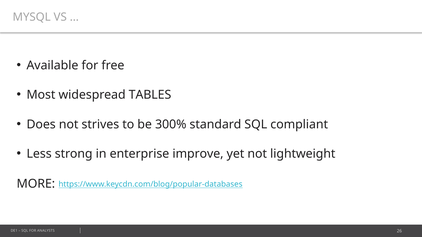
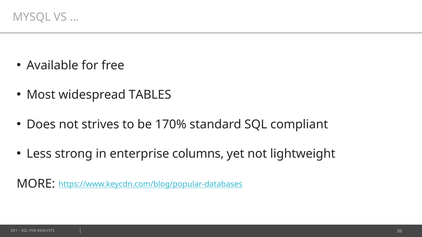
300%: 300% -> 170%
improve: improve -> columns
